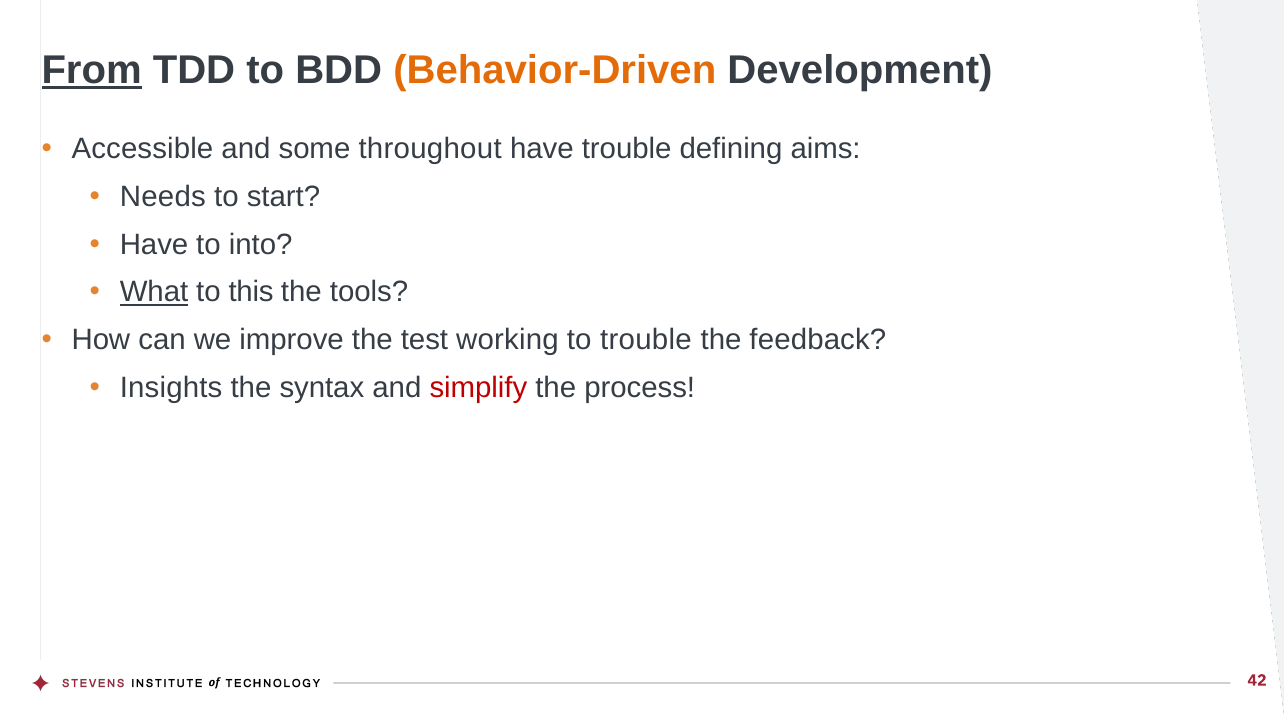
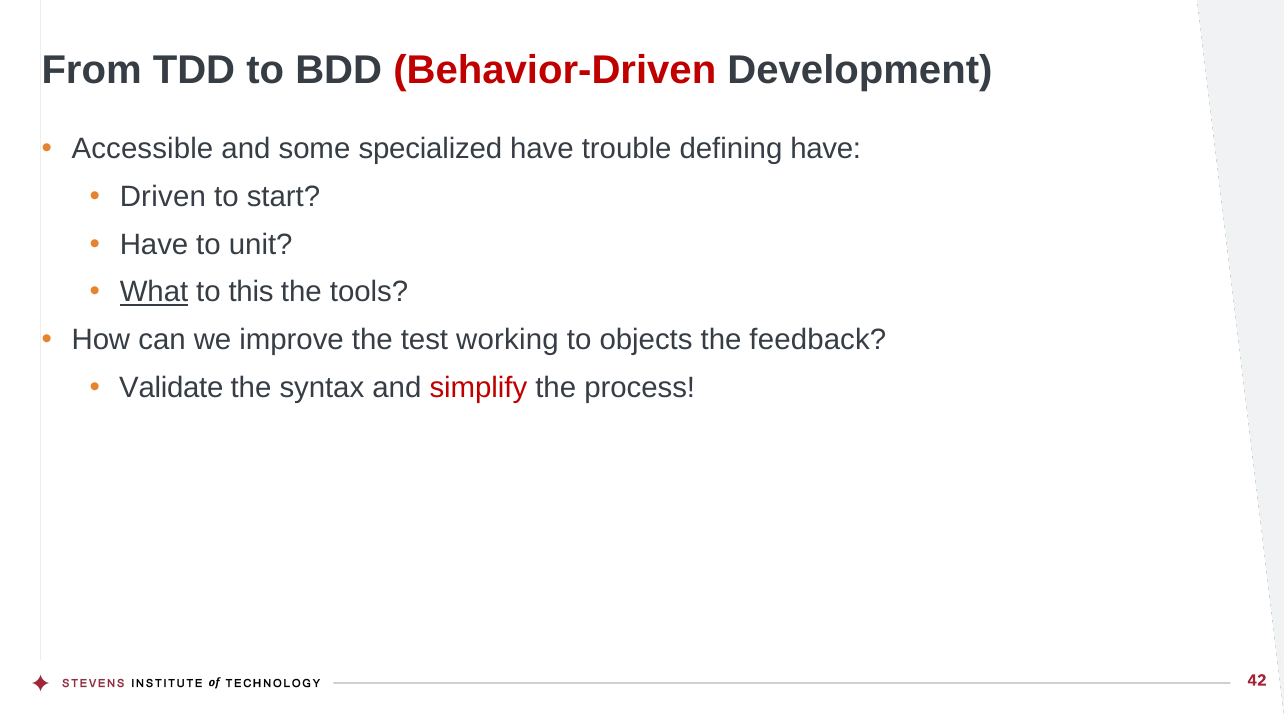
From underline: present -> none
Behavior-Driven colour: orange -> red
throughout: throughout -> specialized
defining aims: aims -> have
Needs: Needs -> Driven
into: into -> unit
to trouble: trouble -> objects
Insights: Insights -> Validate
